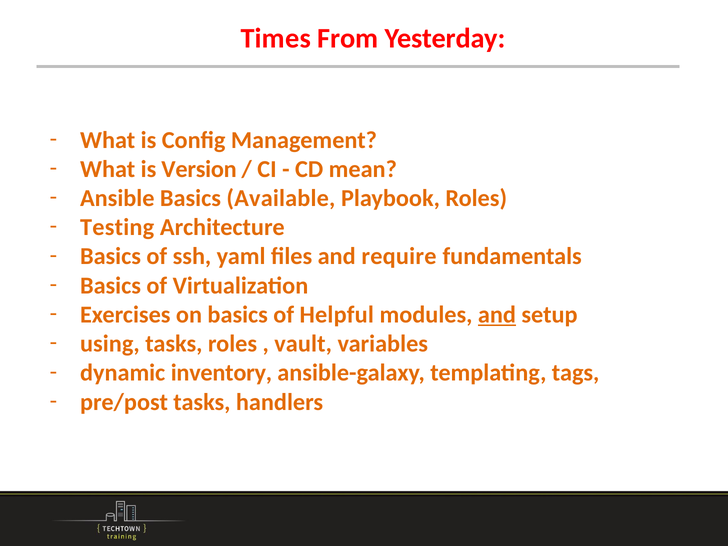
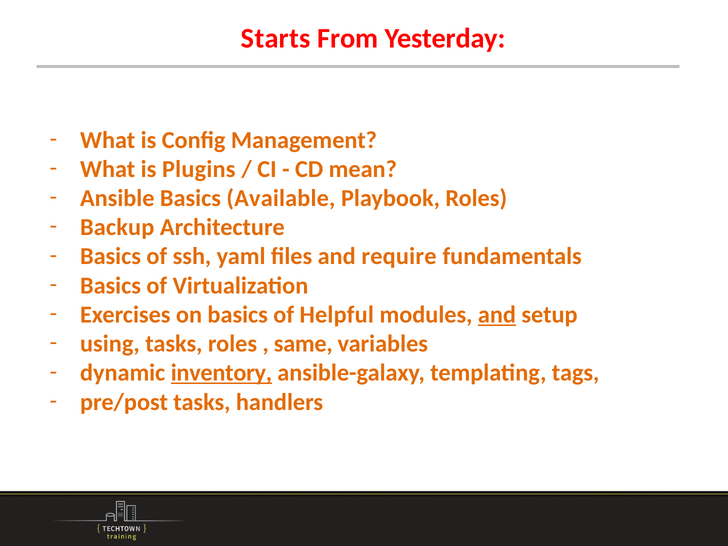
Times: Times -> Starts
Version: Version -> Plugins
Testing: Testing -> Backup
vault: vault -> same
inventory underline: none -> present
